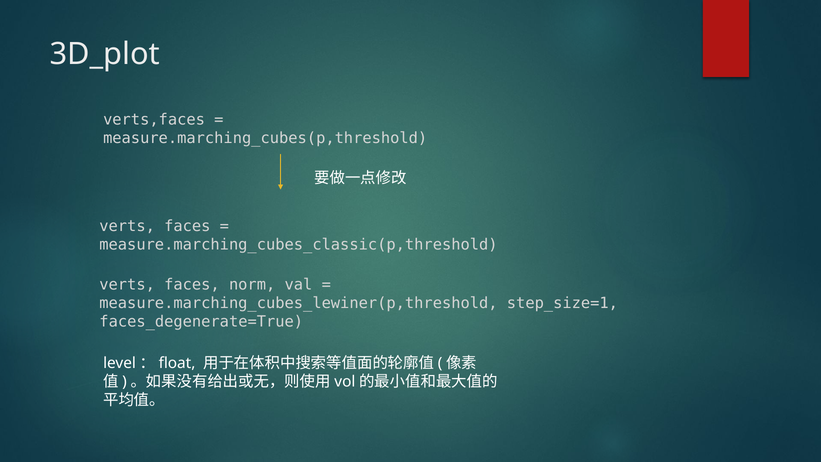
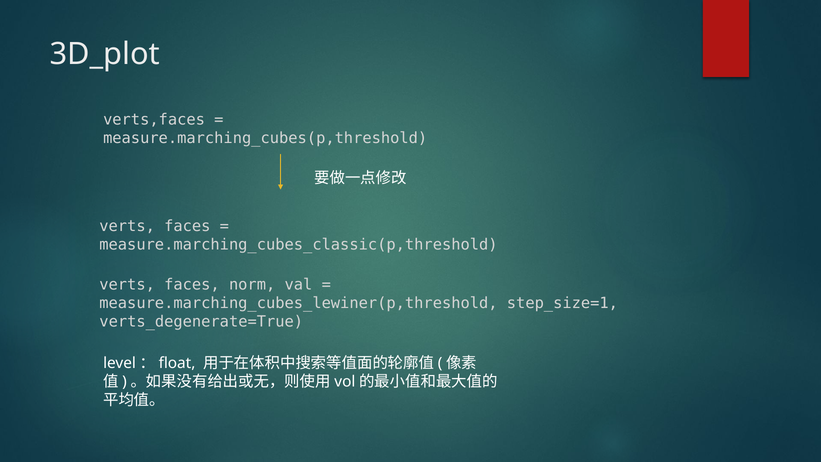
faces_degenerate=True: faces_degenerate=True -> verts_degenerate=True
